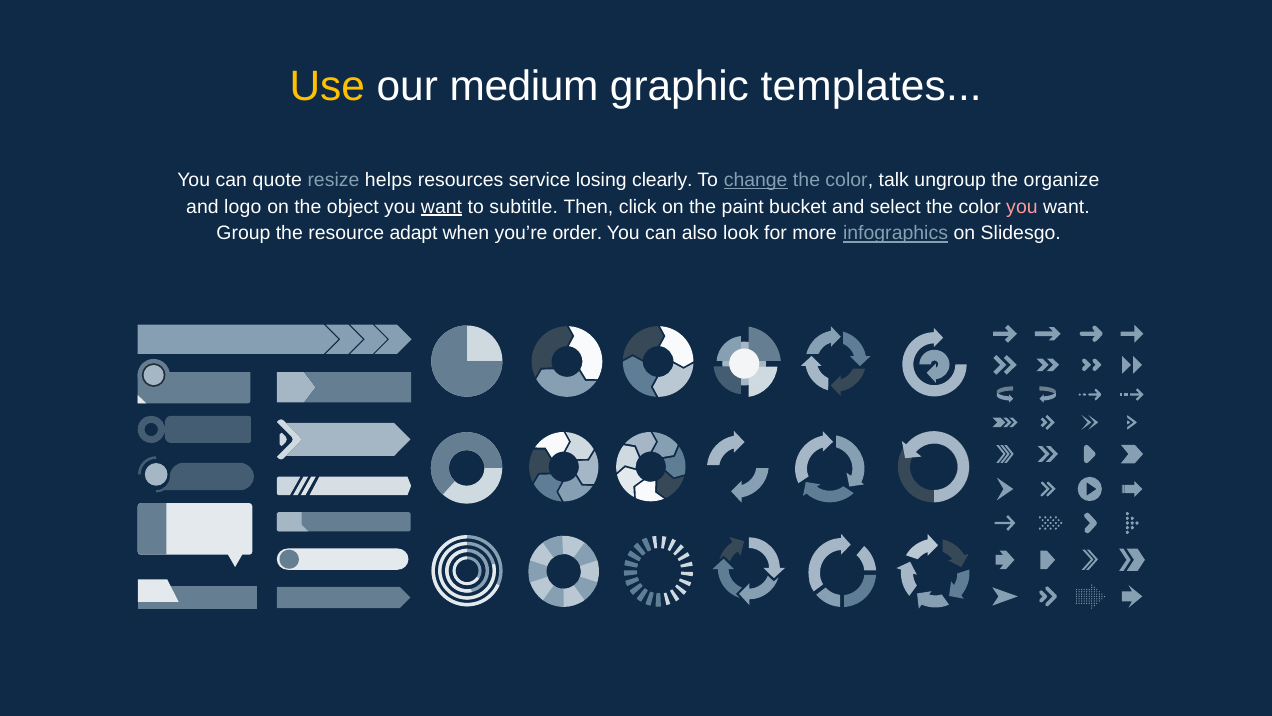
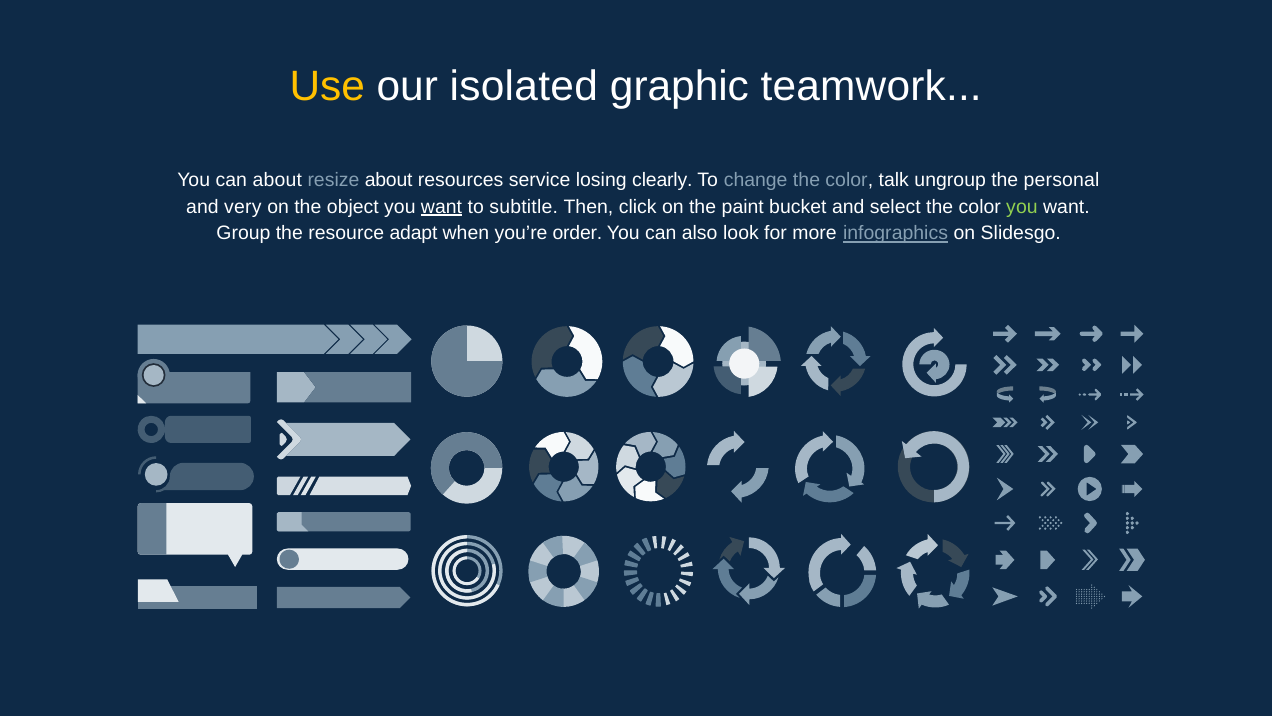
medium: medium -> isolated
templates: templates -> teamwork
can quote: quote -> about
resize helps: helps -> about
change underline: present -> none
organize: organize -> personal
logo: logo -> very
you at (1022, 207) colour: pink -> light green
